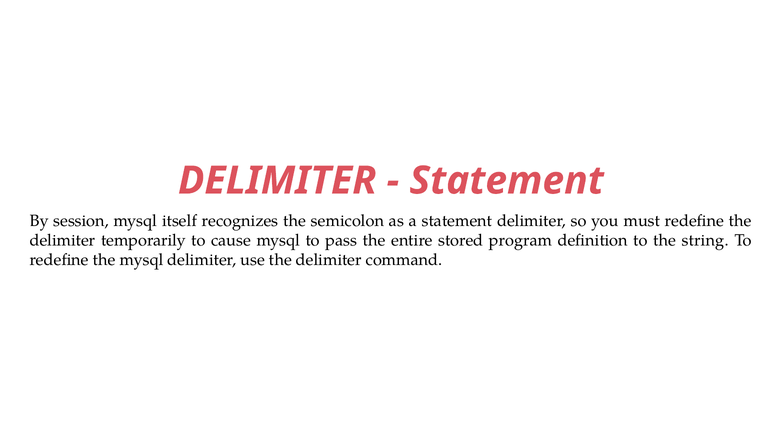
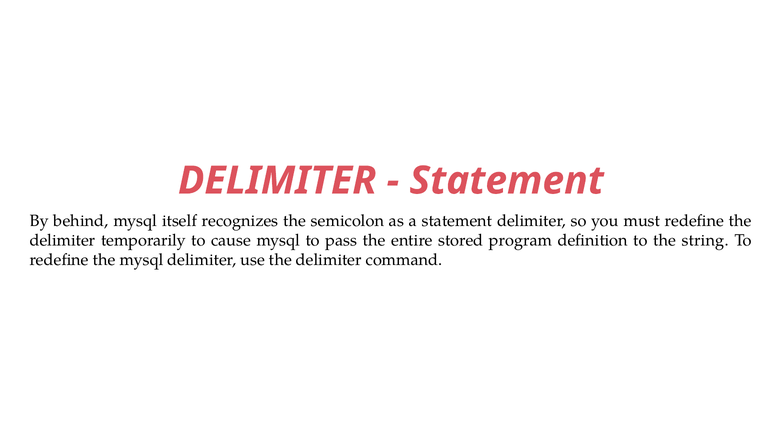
session: session -> behind
